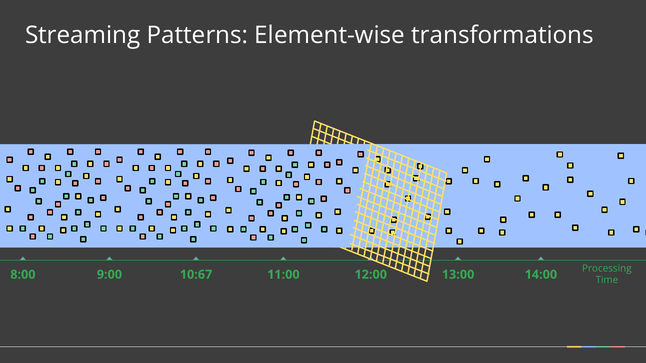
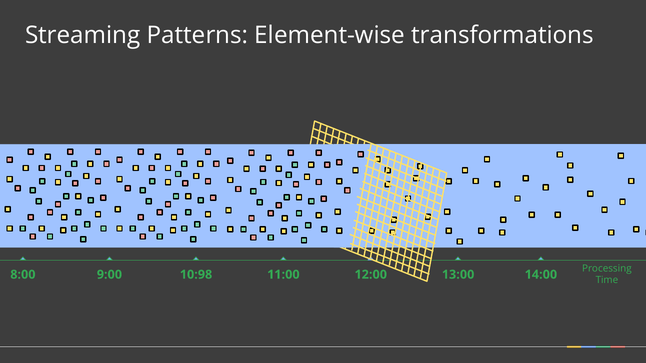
10:67: 10:67 -> 10:98
